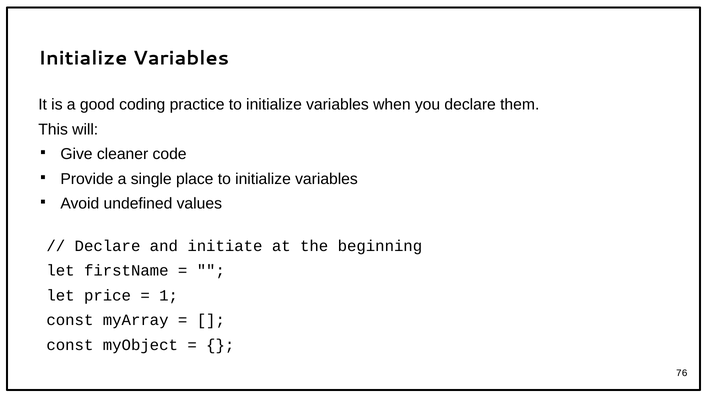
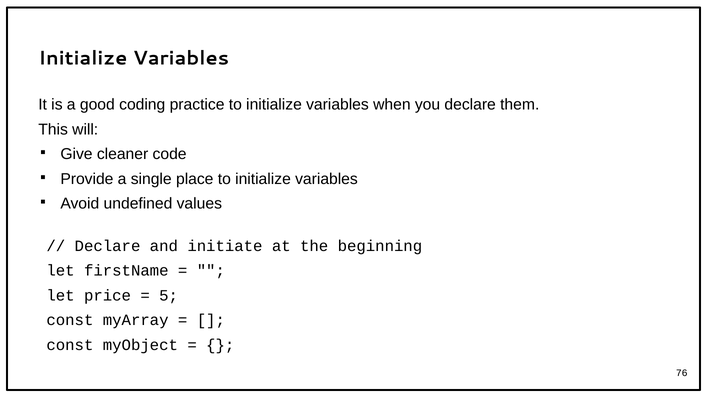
1: 1 -> 5
